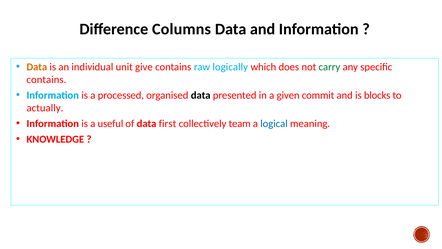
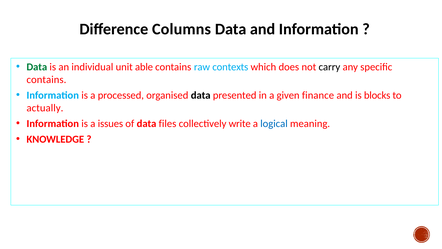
Data at (37, 67) colour: orange -> green
give: give -> able
logically: logically -> contexts
carry colour: green -> black
commit: commit -> finance
useful: useful -> issues
first: first -> files
team: team -> write
